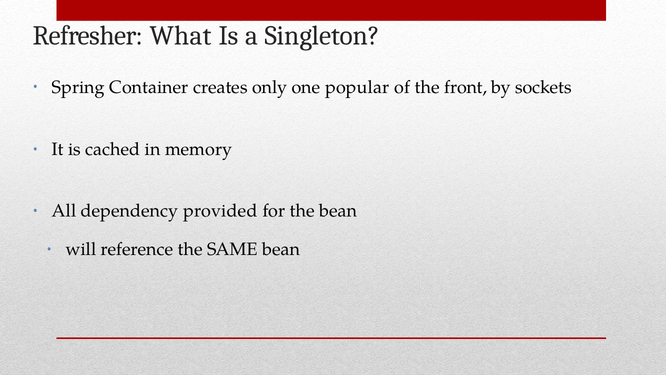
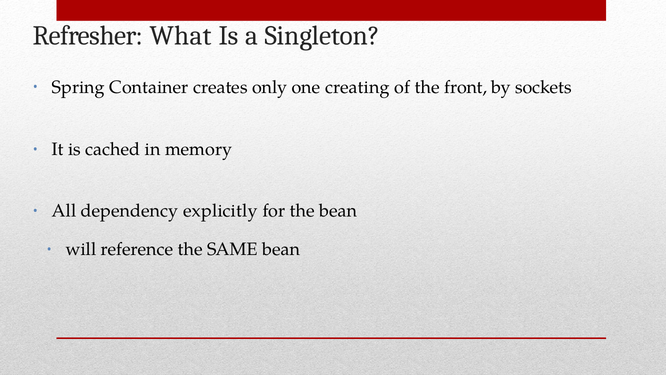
popular: popular -> creating
provided: provided -> explicitly
